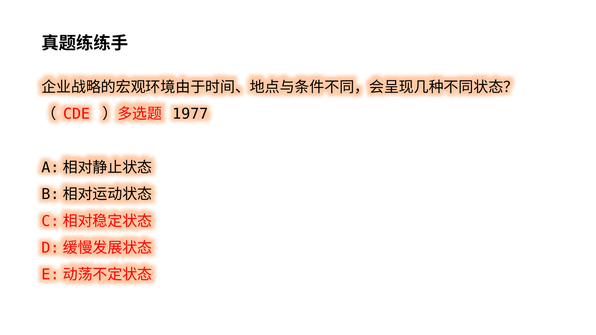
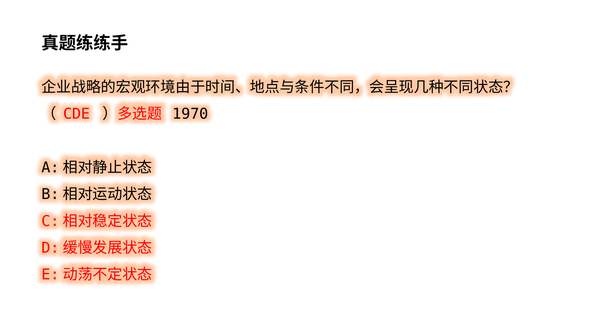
1977: 1977 -> 1970
